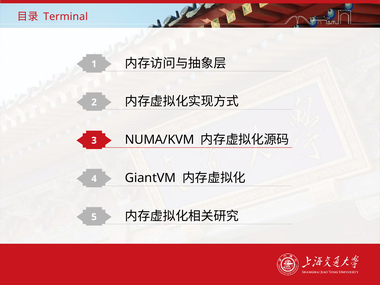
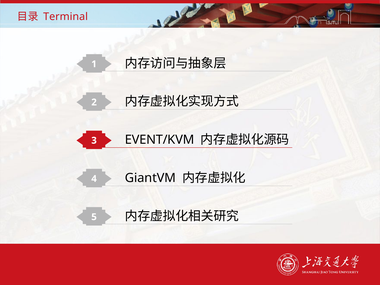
NUMA/KVM: NUMA/KVM -> EVENT/KVM
